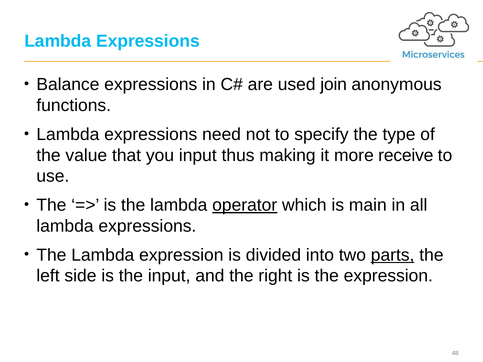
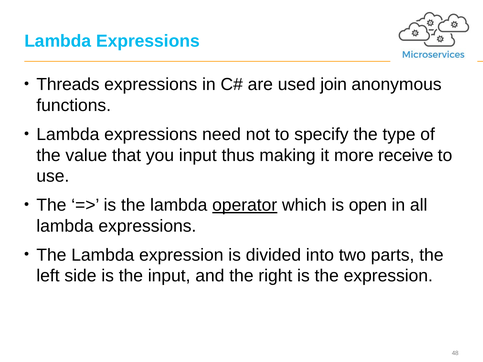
Balance: Balance -> Threads
main: main -> open
parts underline: present -> none
